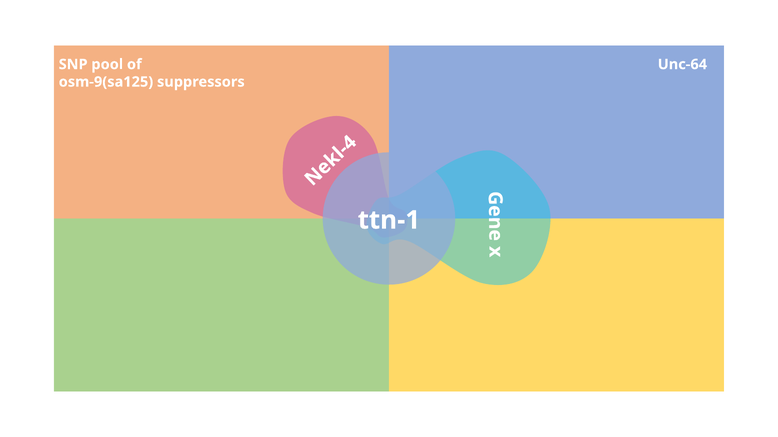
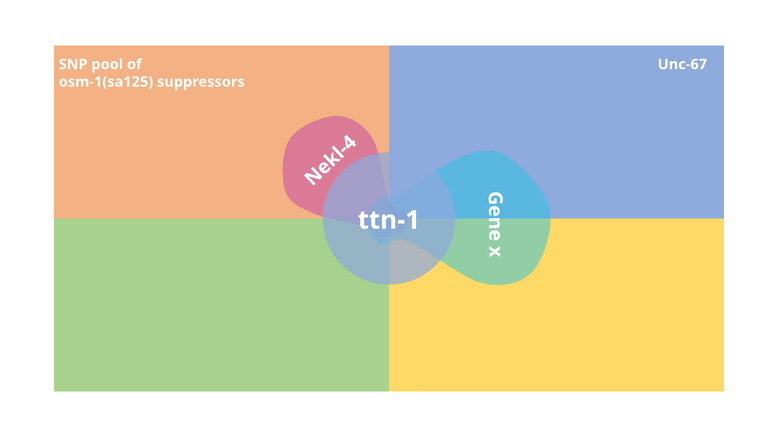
Unc-64: Unc-64 -> Unc-67
osm-9(sa125: osm-9(sa125 -> osm-1(sa125
